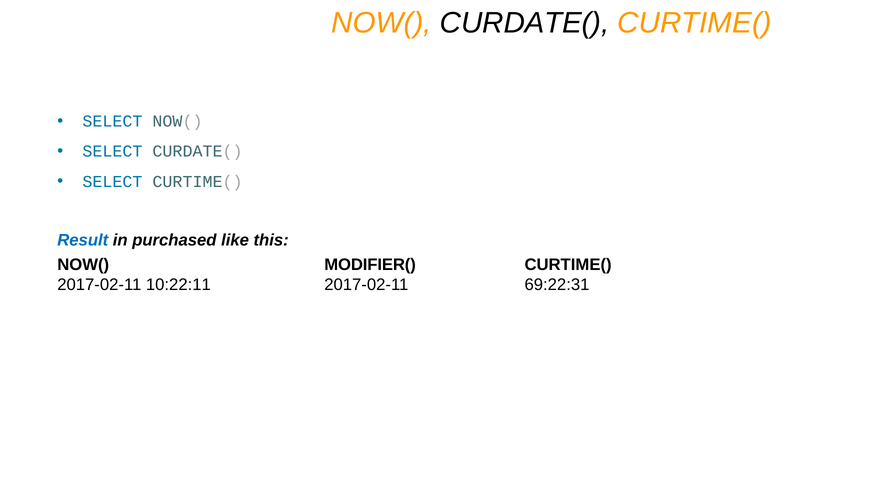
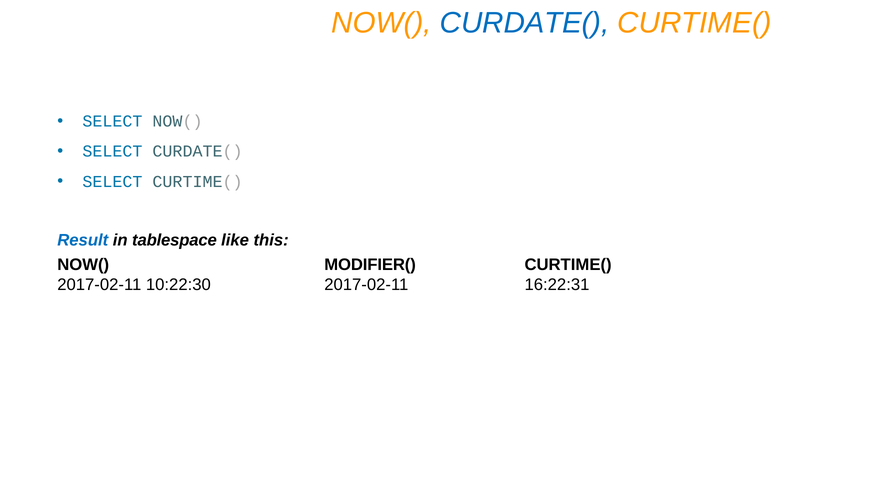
CURDATE( at (525, 23) colour: black -> blue
purchased: purchased -> tablespace
10:22:11: 10:22:11 -> 10:22:30
69:22:31: 69:22:31 -> 16:22:31
